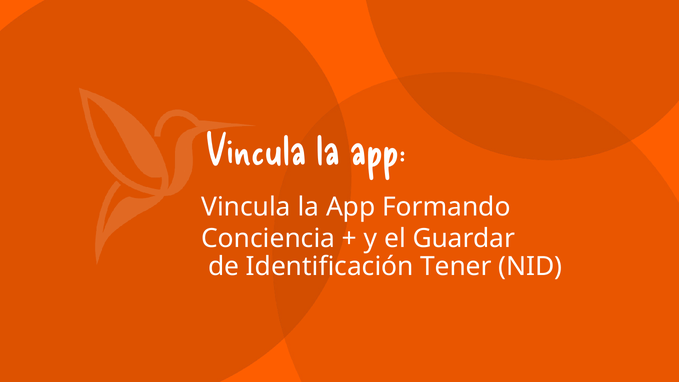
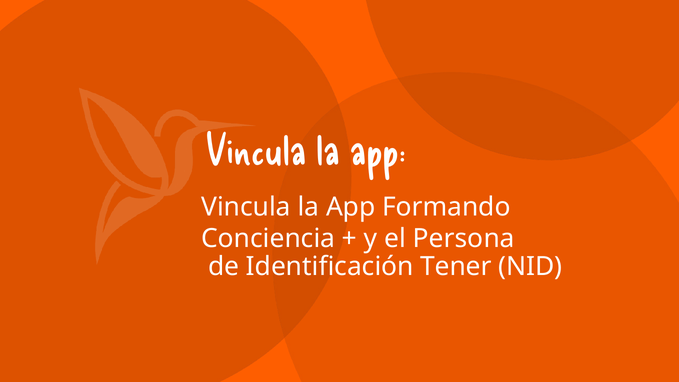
Guardar: Guardar -> Persona
